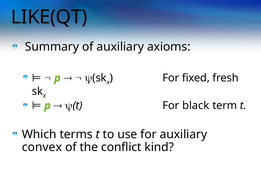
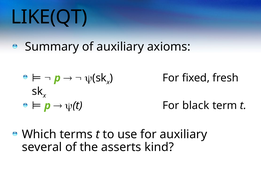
convex: convex -> several
conflict: conflict -> asserts
